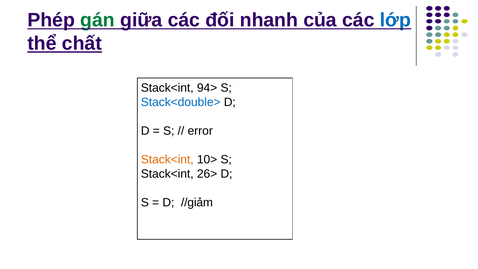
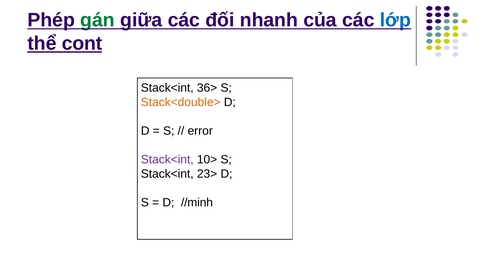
chất: chất -> cont
94>: 94> -> 36>
Stack<double> colour: blue -> orange
Stack<int at (167, 159) colour: orange -> purple
26>: 26> -> 23>
//giảm: //giảm -> //minh
